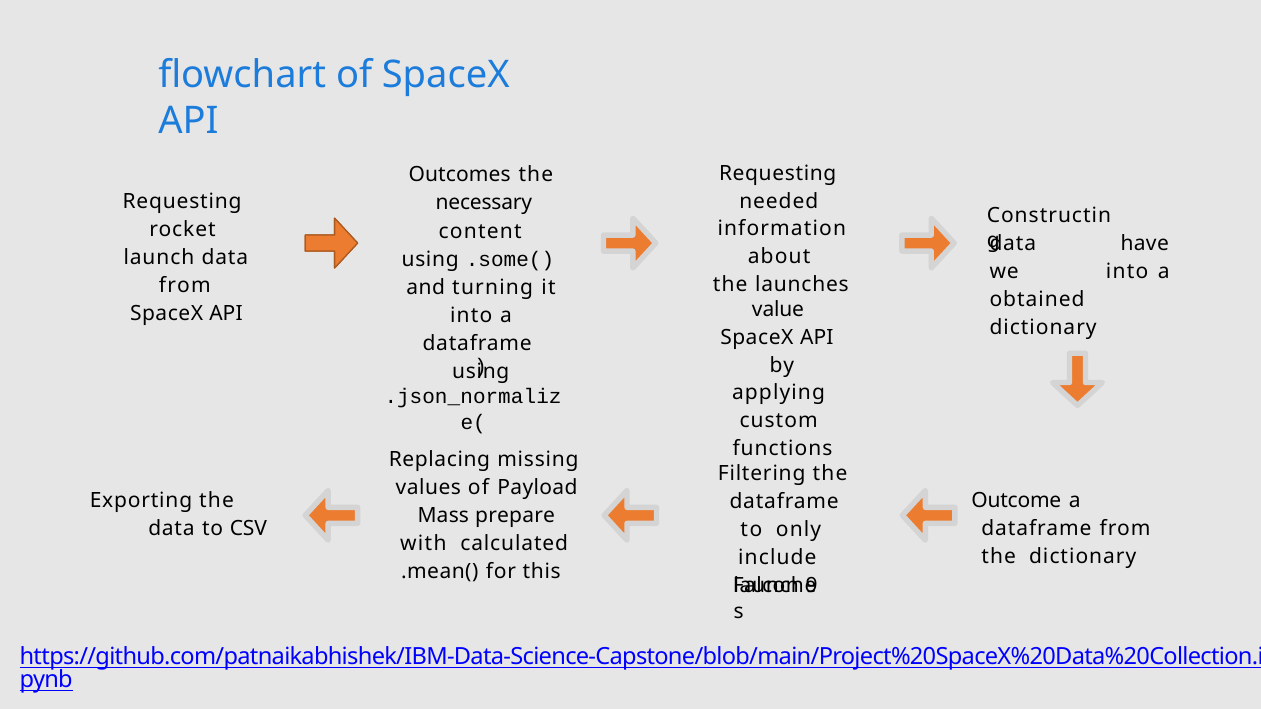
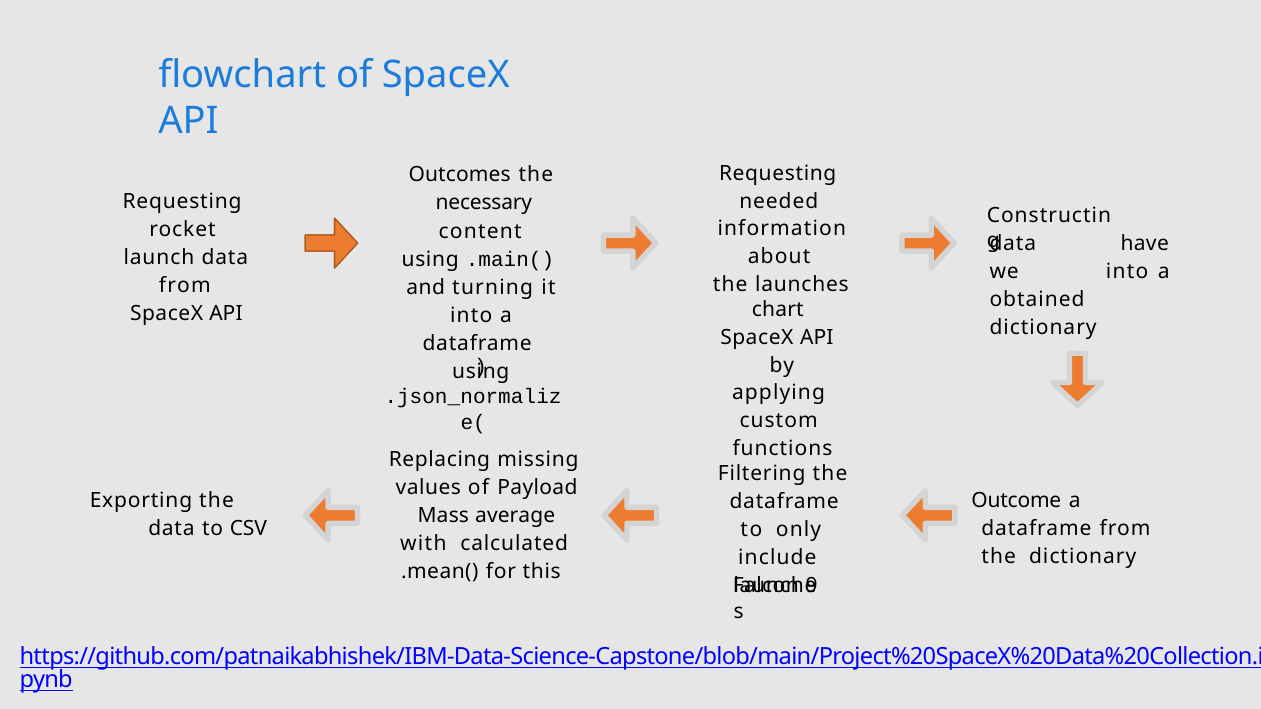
.some(: .some( -> .main(
value: value -> chart
prepare: prepare -> average
